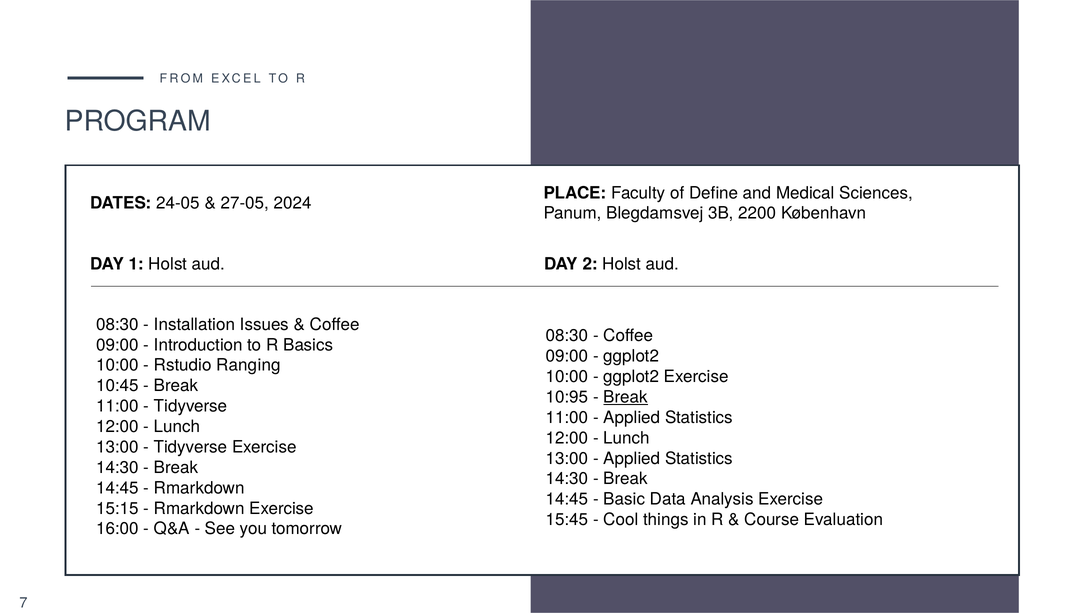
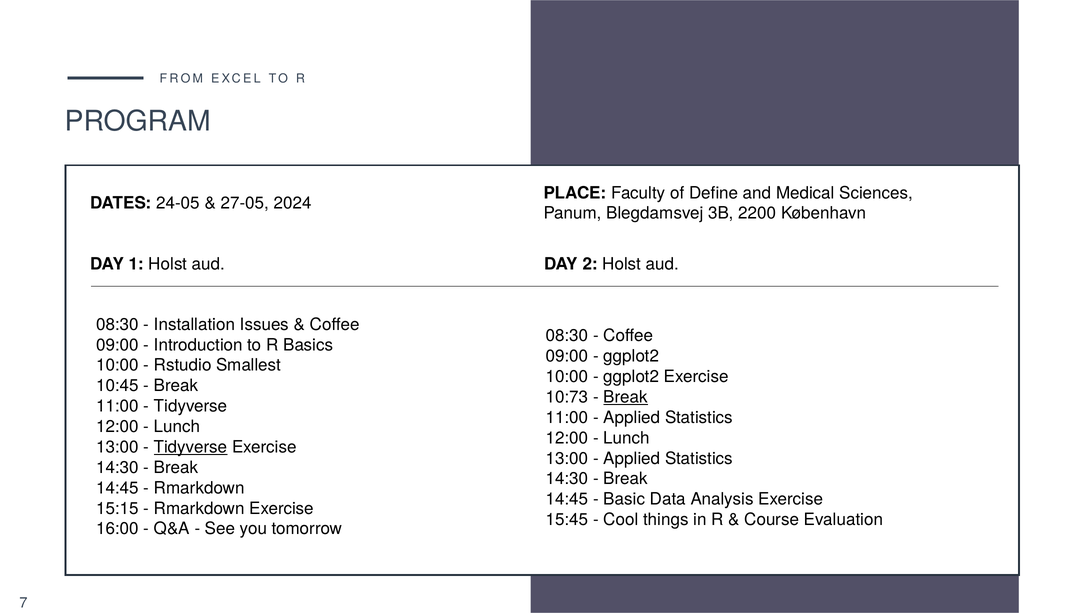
Ranging: Ranging -> Smallest
10:95: 10:95 -> 10:73
Tidyverse at (191, 447) underline: none -> present
